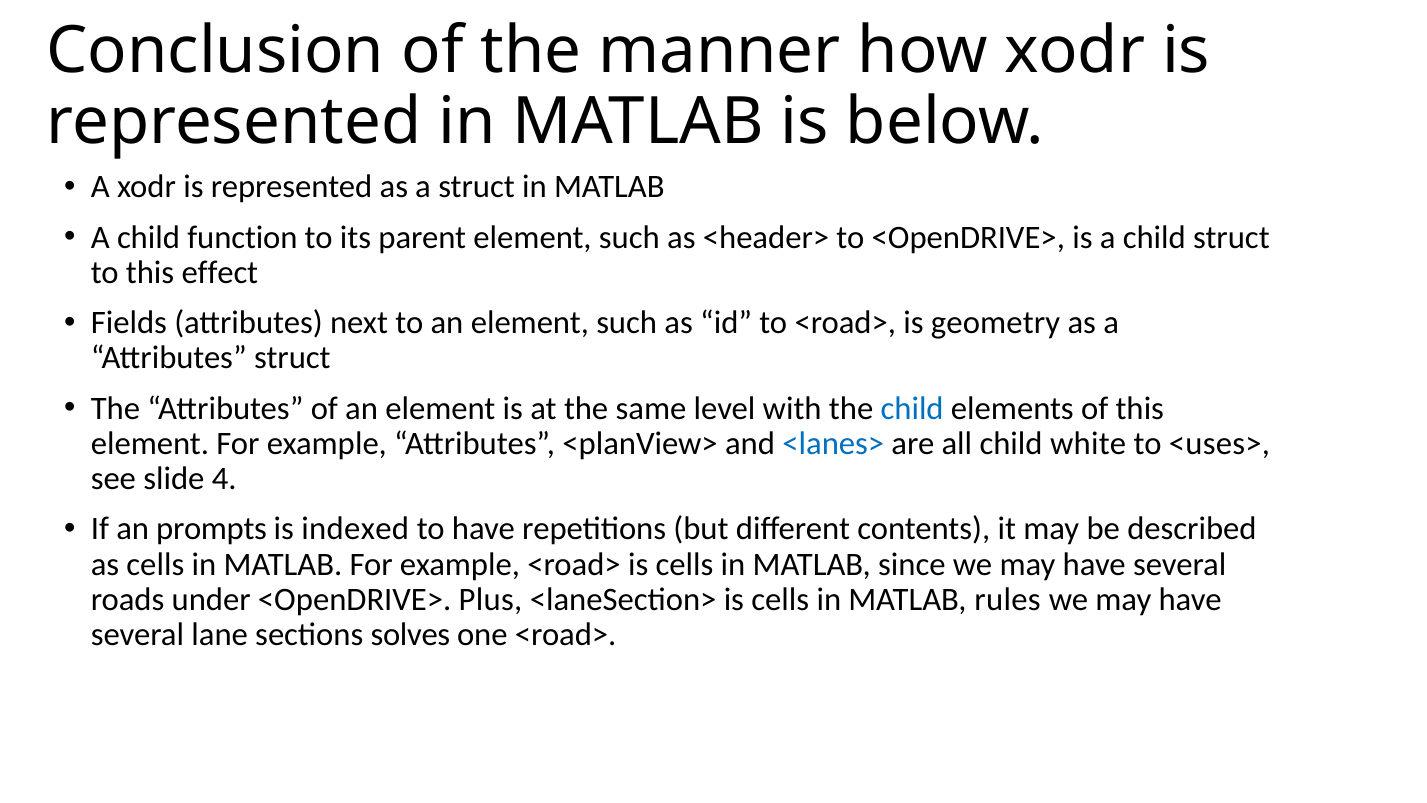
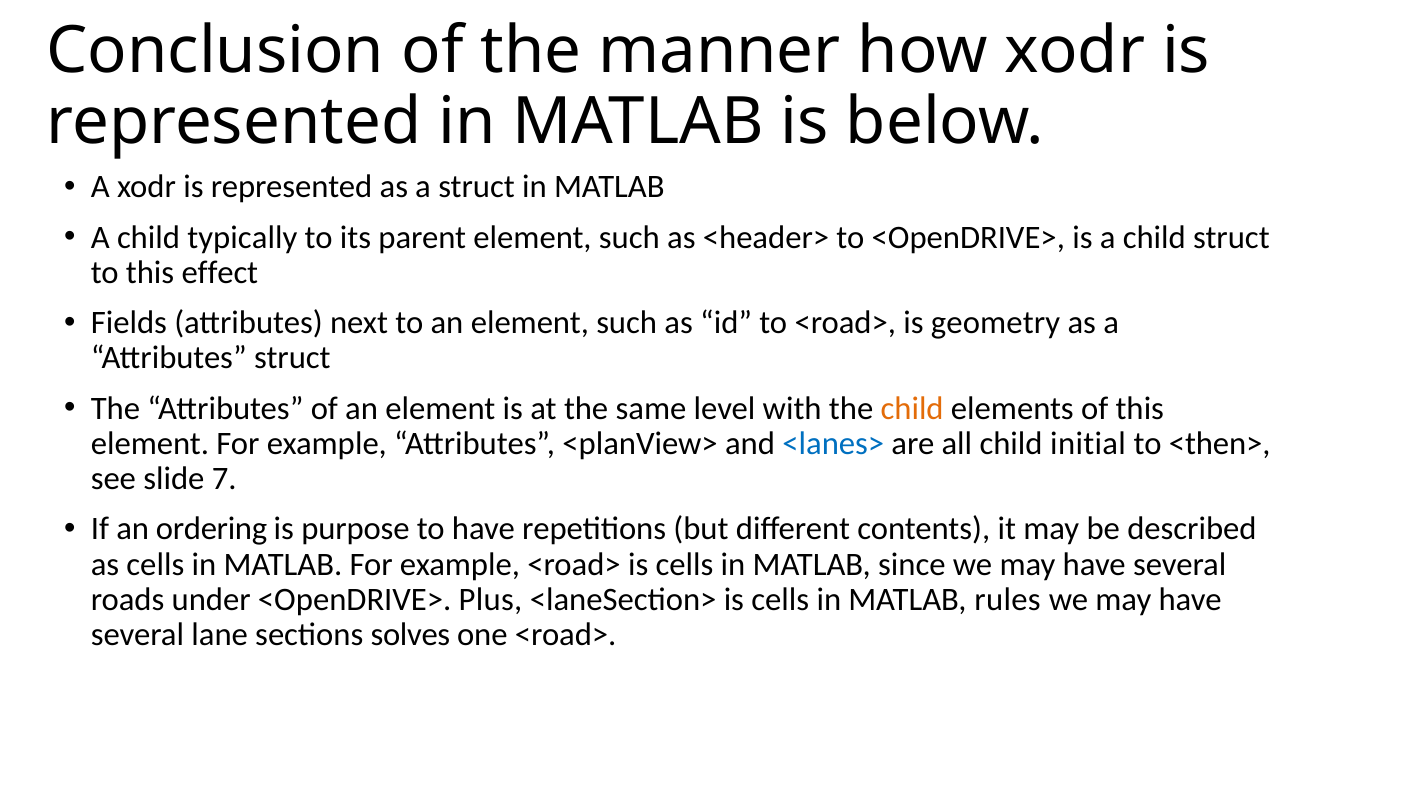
function: function -> typically
child at (912, 408) colour: blue -> orange
white: white -> initial
<uses>: <uses> -> <then>
4: 4 -> 7
prompts: prompts -> ordering
indexed: indexed -> purpose
